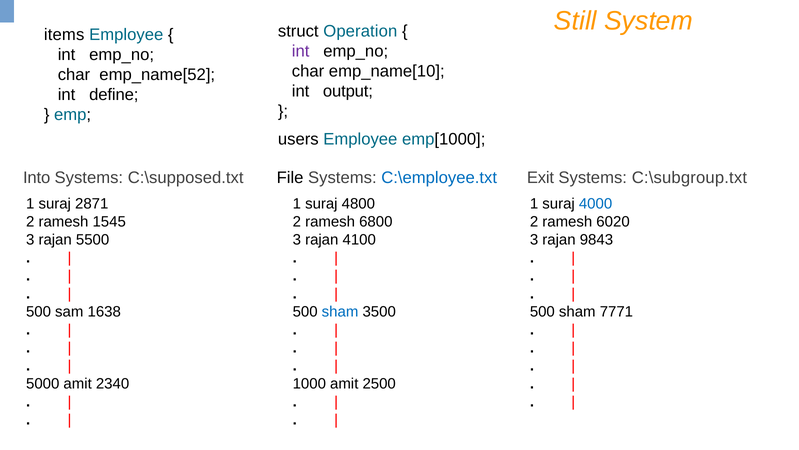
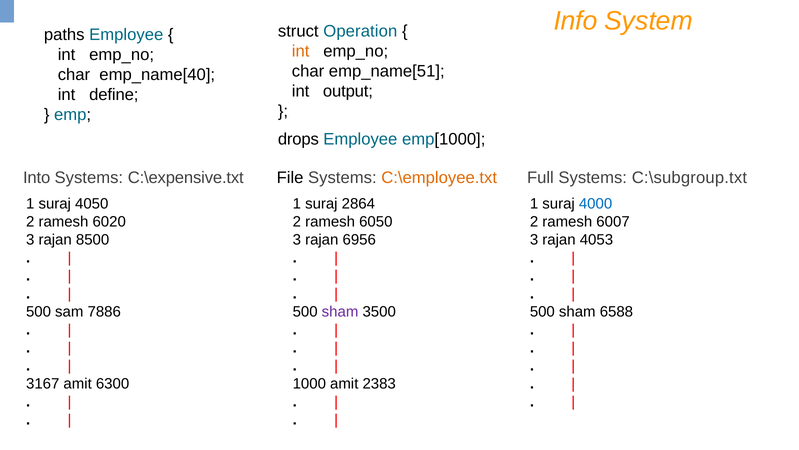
Still: Still -> Info
items: items -> paths
int at (301, 51) colour: purple -> orange
emp_name[10: emp_name[10 -> emp_name[51
emp_name[52: emp_name[52 -> emp_name[40
users: users -> drops
C:\supposed.txt: C:\supposed.txt -> C:\expensive.txt
C:\employee.txt colour: blue -> orange
Exit: Exit -> Full
2871: 2871 -> 4050
4800: 4800 -> 2864
1545: 1545 -> 6020
6800: 6800 -> 6050
6020: 6020 -> 6007
5500: 5500 -> 8500
4100: 4100 -> 6956
9843: 9843 -> 4053
1638: 1638 -> 7886
sham at (340, 312) colour: blue -> purple
7771: 7771 -> 6588
5000: 5000 -> 3167
2340: 2340 -> 6300
2500: 2500 -> 2383
